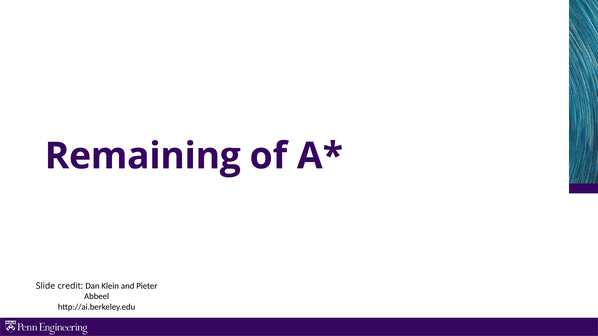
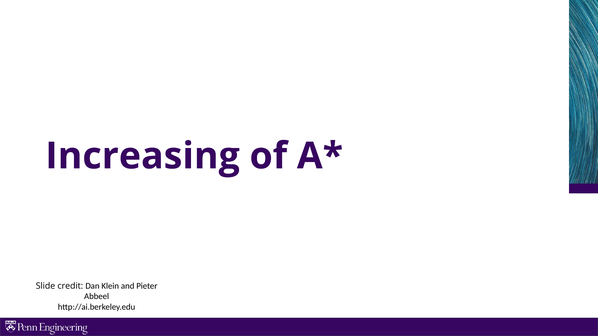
Remaining: Remaining -> Increasing
